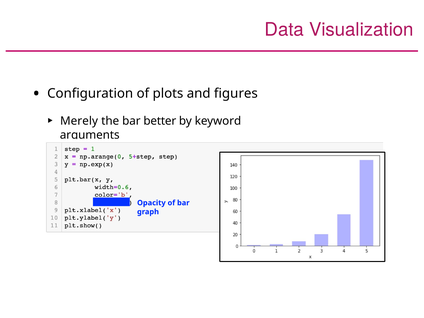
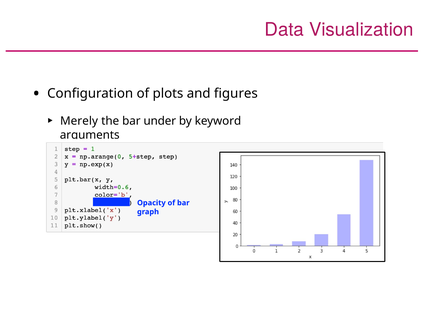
better: better -> under
